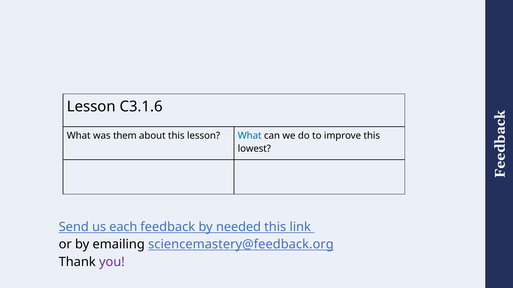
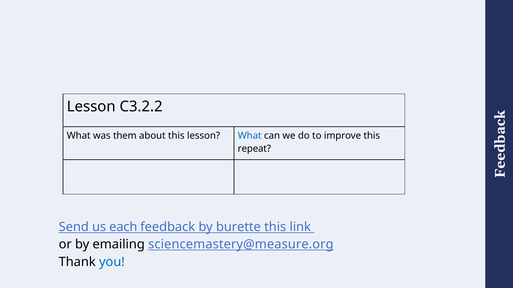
C3.1.6: C3.1.6 -> C3.2.2
lowest: lowest -> repeat
needed: needed -> burette
sciencemastery@feedback.org: sciencemastery@feedback.org -> sciencemastery@measure.org
you colour: purple -> blue
